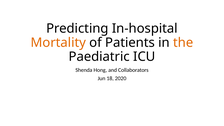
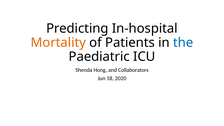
the colour: orange -> blue
